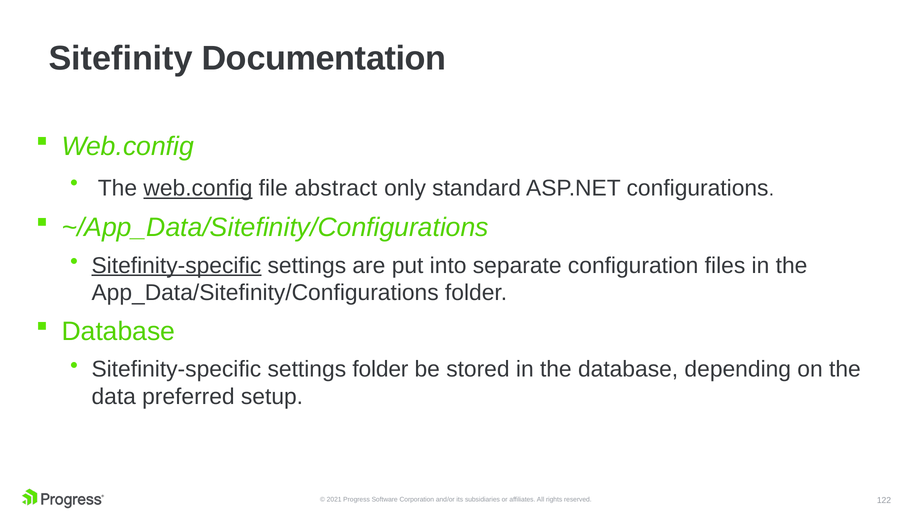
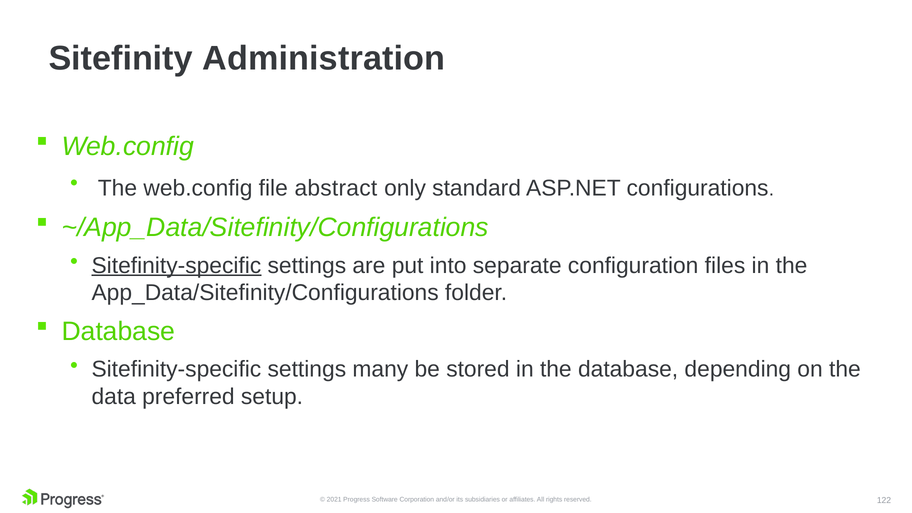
Documentation: Documentation -> Administration
web.config at (198, 188) underline: present -> none
settings folder: folder -> many
